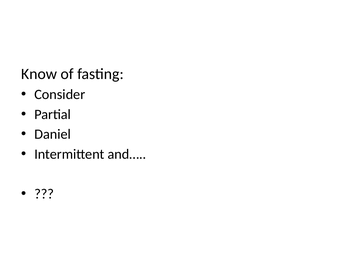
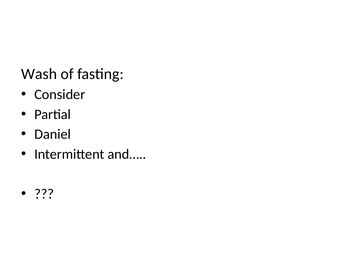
Know: Know -> Wash
